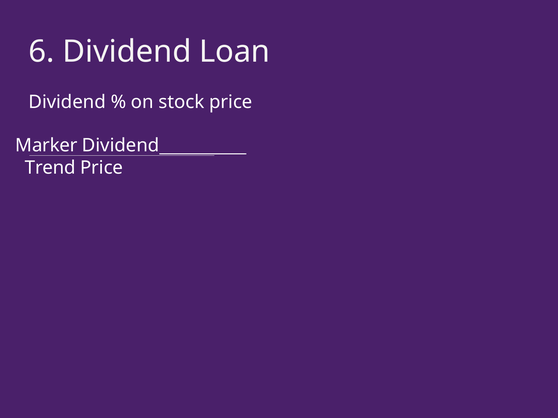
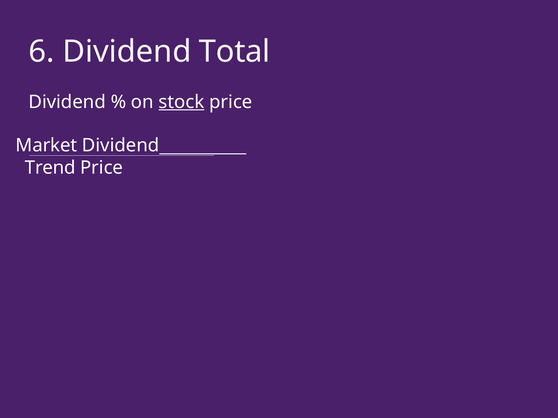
Loan: Loan -> Total
stock underline: none -> present
Marker: Marker -> Market
